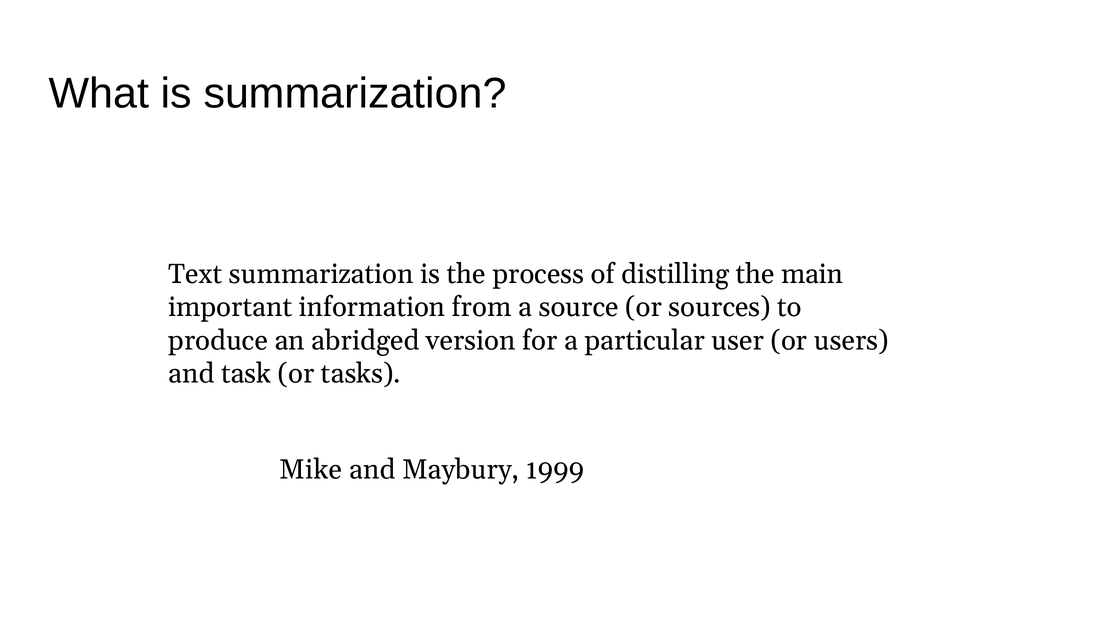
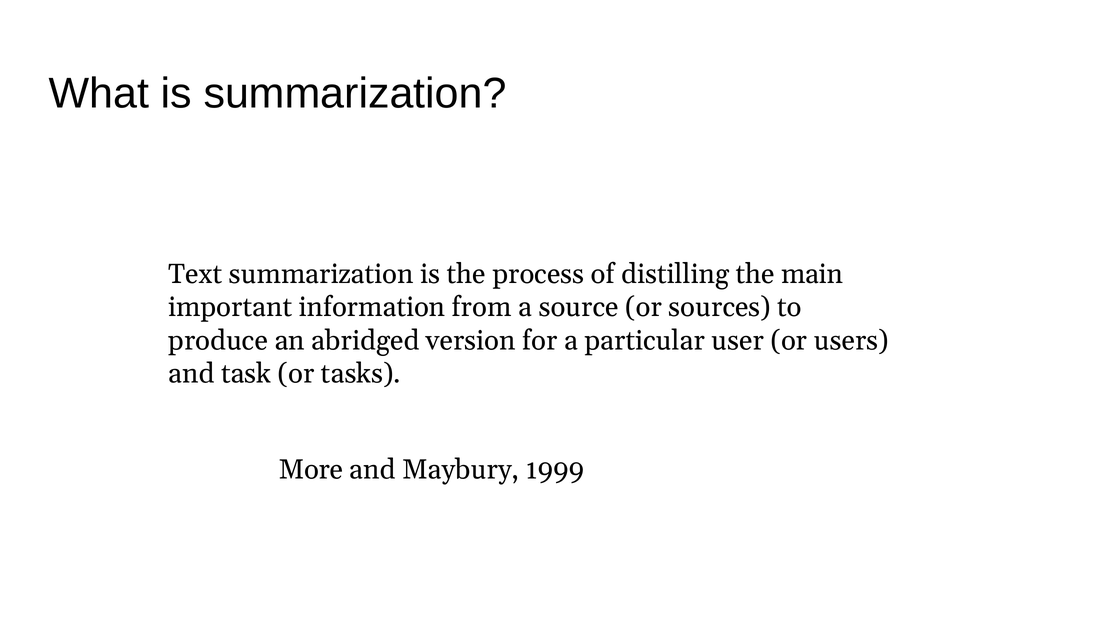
Mike: Mike -> More
